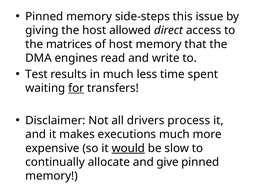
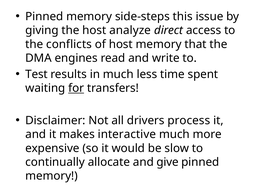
allowed: allowed -> analyze
matrices: matrices -> conflicts
executions: executions -> interactive
would underline: present -> none
